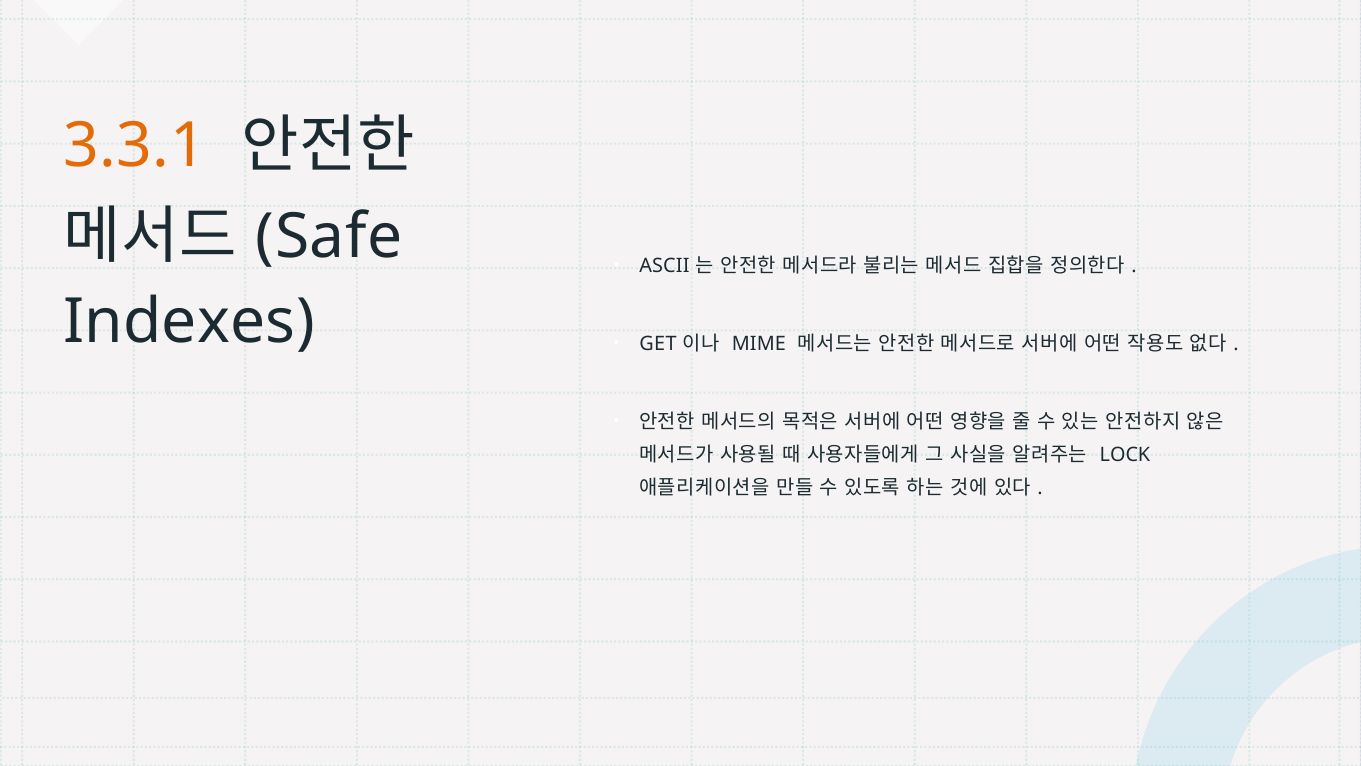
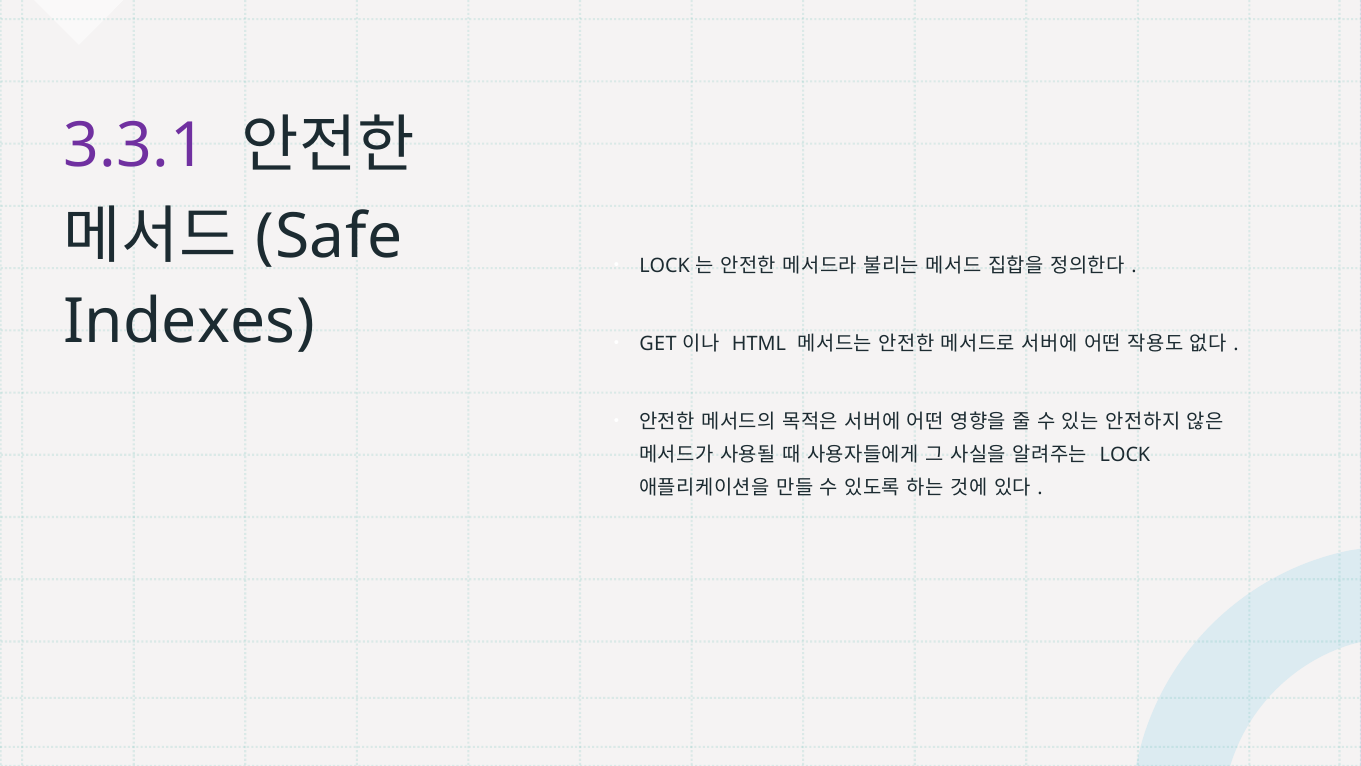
3.3.1 colour: orange -> purple
ASCII at (664, 266): ASCII -> LOCK
MIME: MIME -> HTML
